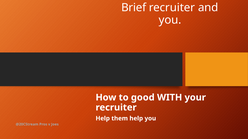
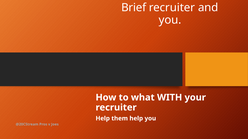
good: good -> what
